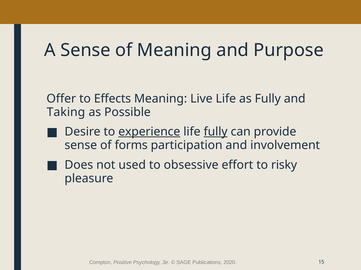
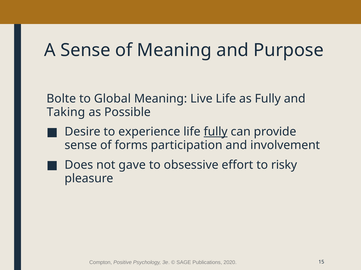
Offer: Offer -> Bolte
Effects: Effects -> Global
experience underline: present -> none
used: used -> gave
